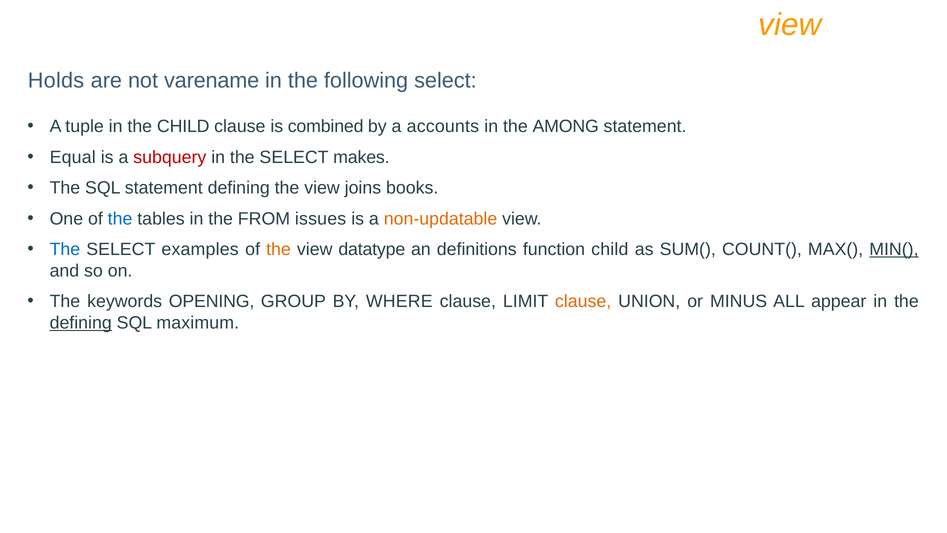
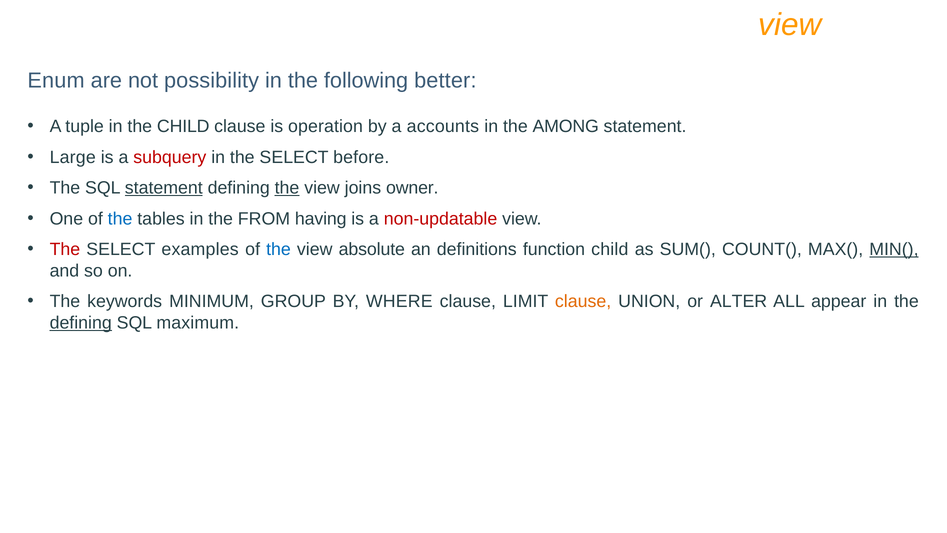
Holds: Holds -> Enum
varename: varename -> possibility
following select: select -> better
combined: combined -> operation
Equal: Equal -> Large
makes: makes -> before
statement at (164, 188) underline: none -> present
the at (287, 188) underline: none -> present
books: books -> owner
issues: issues -> having
non-updatable colour: orange -> red
The at (65, 249) colour: blue -> red
the at (279, 249) colour: orange -> blue
datatype: datatype -> absolute
OPENING: OPENING -> MINIMUM
MINUS: MINUS -> ALTER
